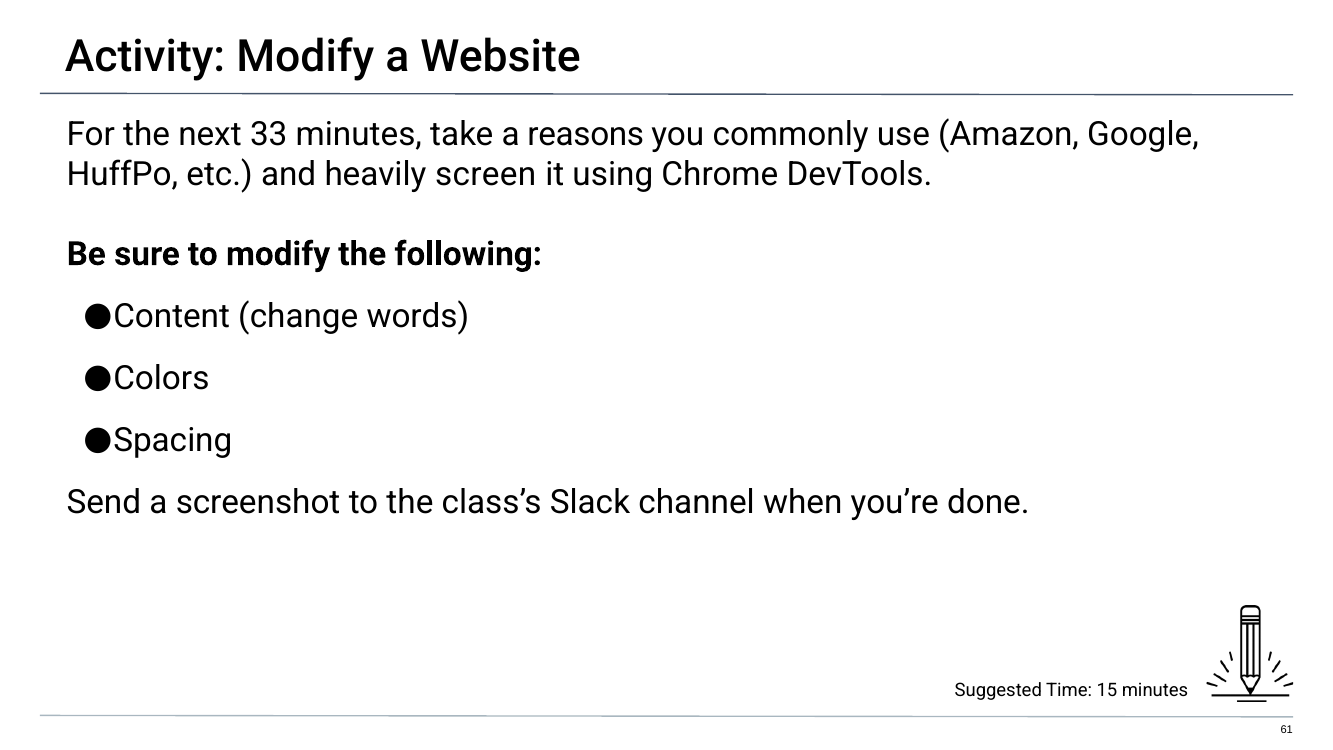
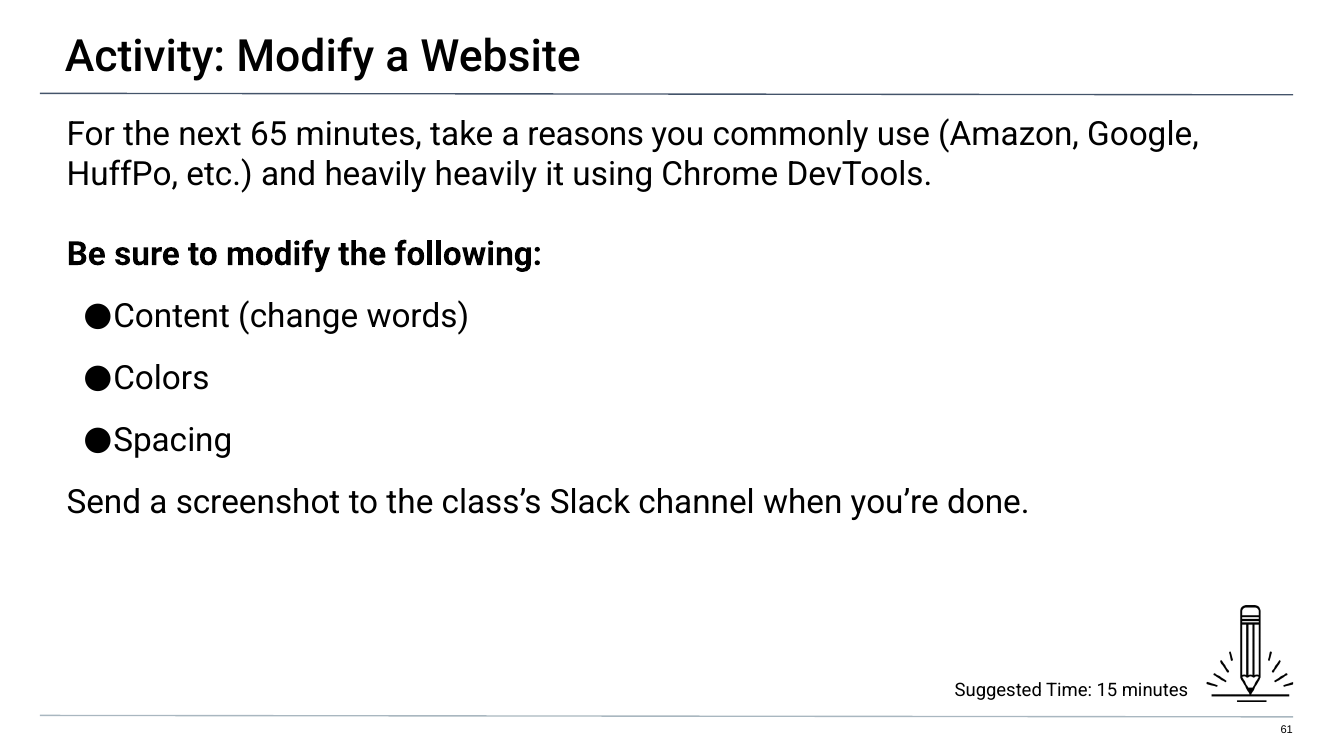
33: 33 -> 65
heavily screen: screen -> heavily
